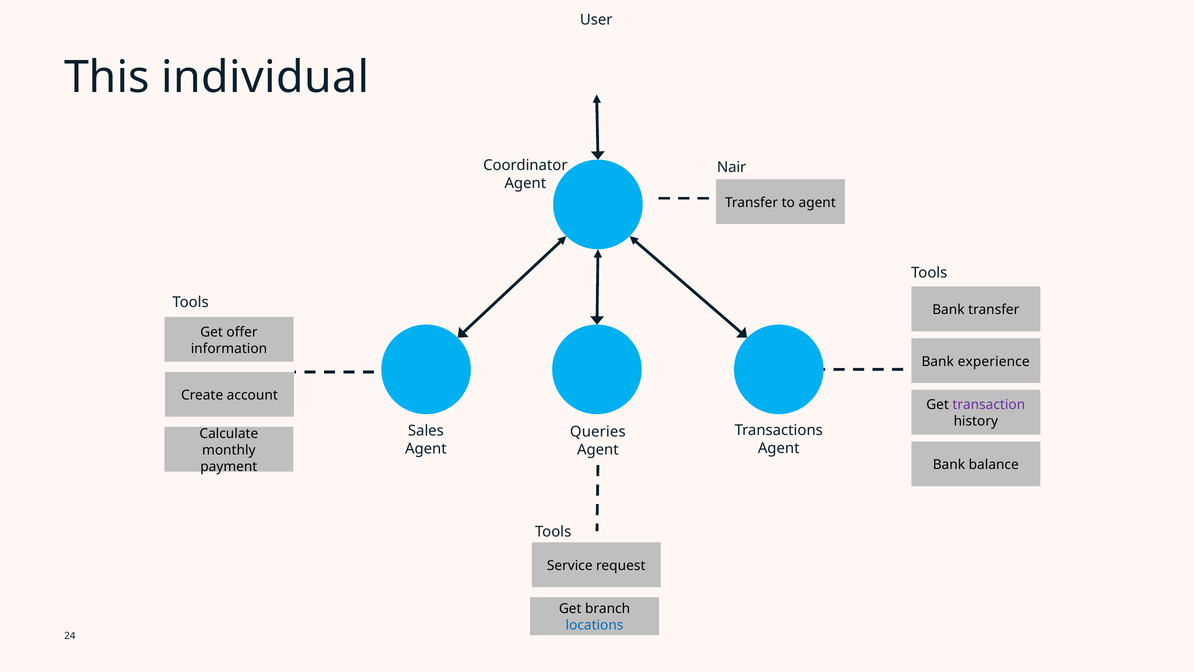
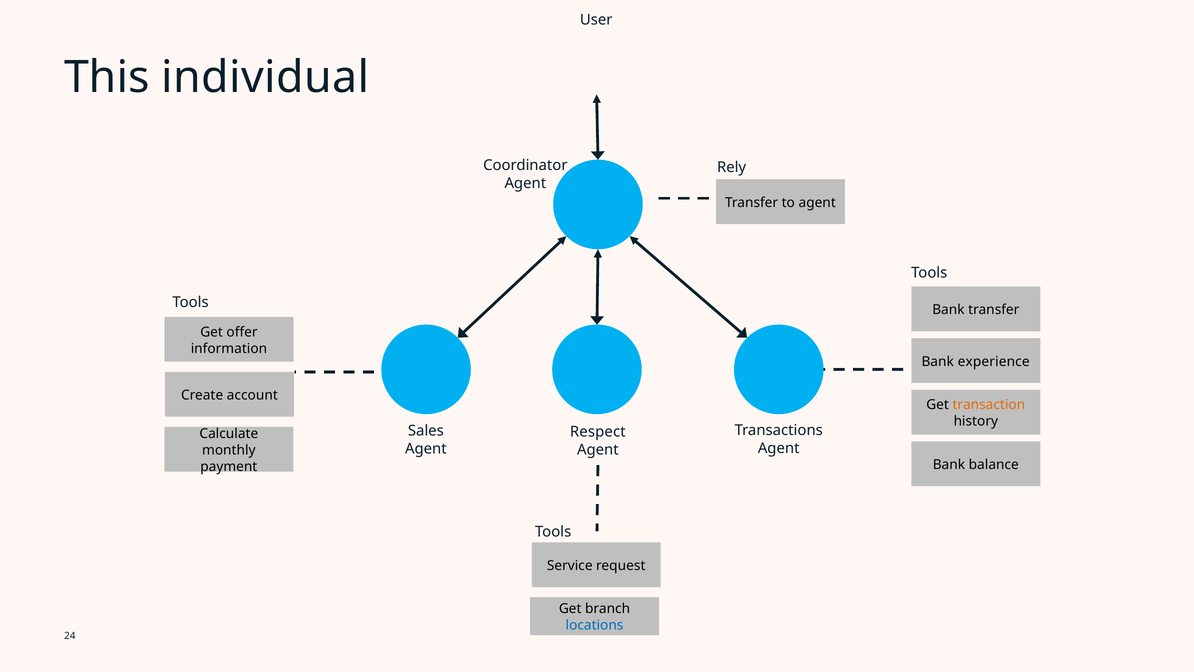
Nair: Nair -> Rely
transaction colour: purple -> orange
Queries: Queries -> Respect
